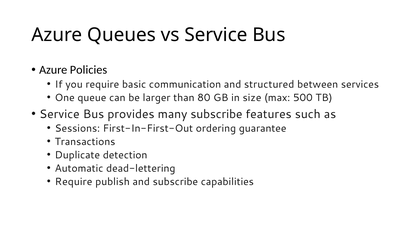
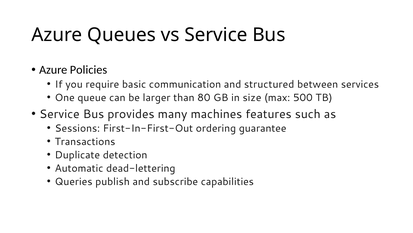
many subscribe: subscribe -> machines
Require at (74, 181): Require -> Queries
